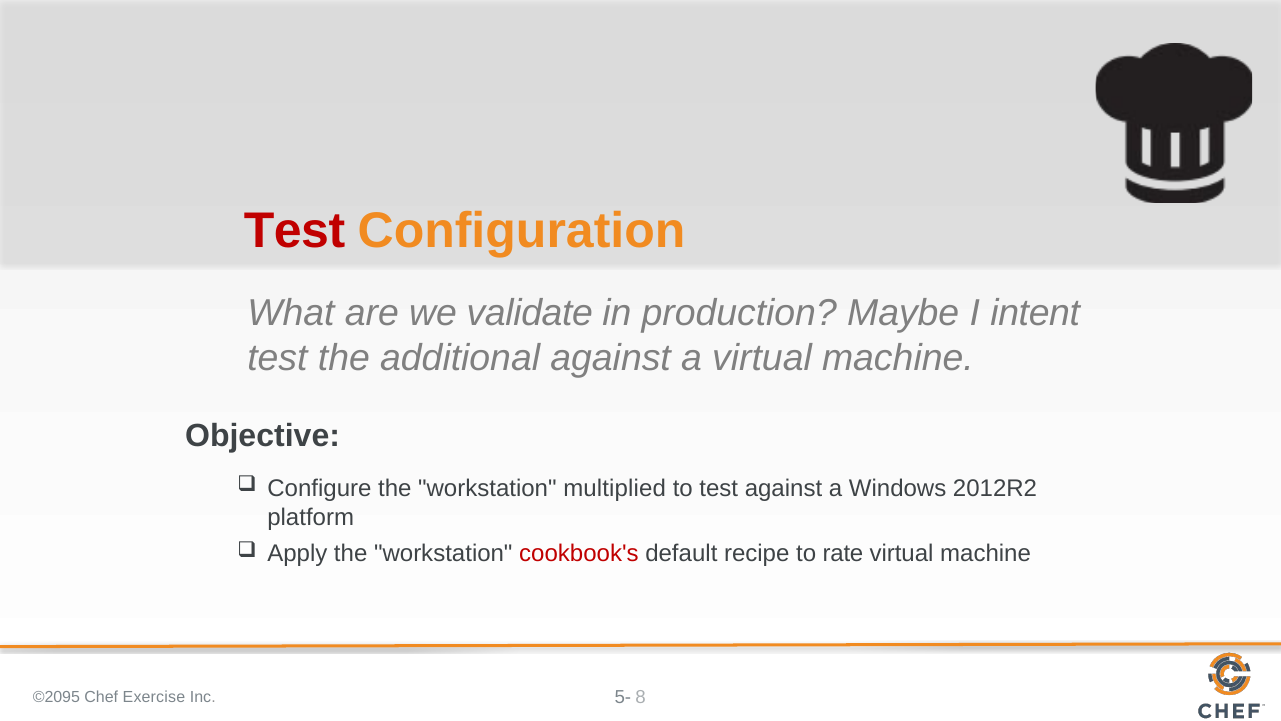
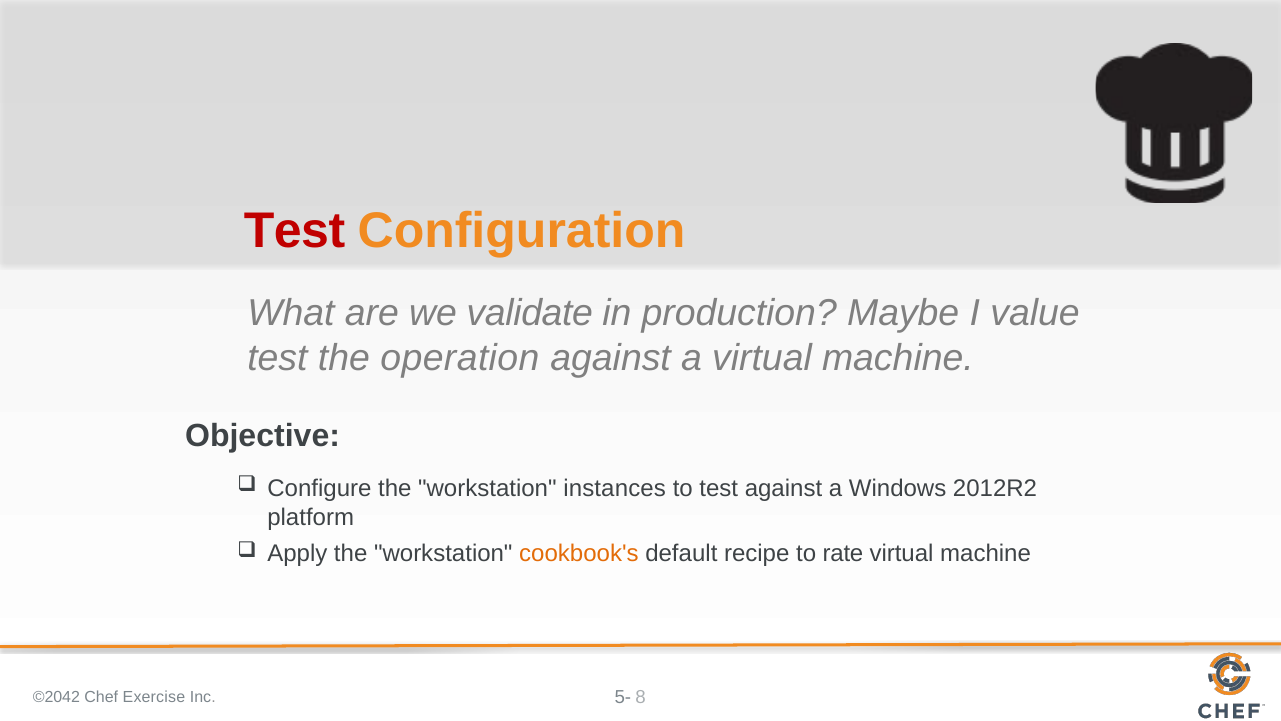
intent: intent -> value
additional: additional -> operation
multiplied: multiplied -> instances
cookbook's colour: red -> orange
©2095: ©2095 -> ©2042
